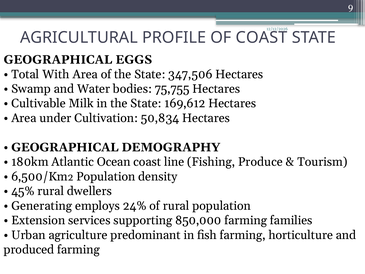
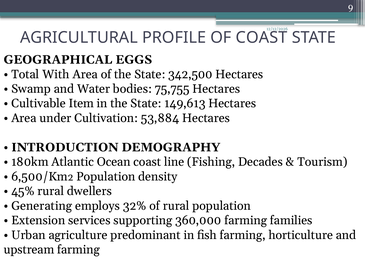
347,506: 347,506 -> 342,500
Milk: Milk -> Item
169,612: 169,612 -> 149,613
50,834: 50,834 -> 53,884
GEOGRAPHICAL at (65, 147): GEOGRAPHICAL -> INTRODUCTION
Produce: Produce -> Decades
24%: 24% -> 32%
850,000: 850,000 -> 360,000
produced: produced -> upstream
